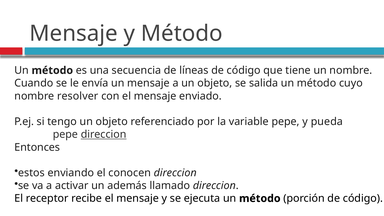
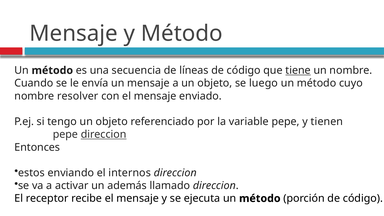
tiene underline: none -> present
salida: salida -> luego
pueda: pueda -> tienen
conocen: conocen -> internos
